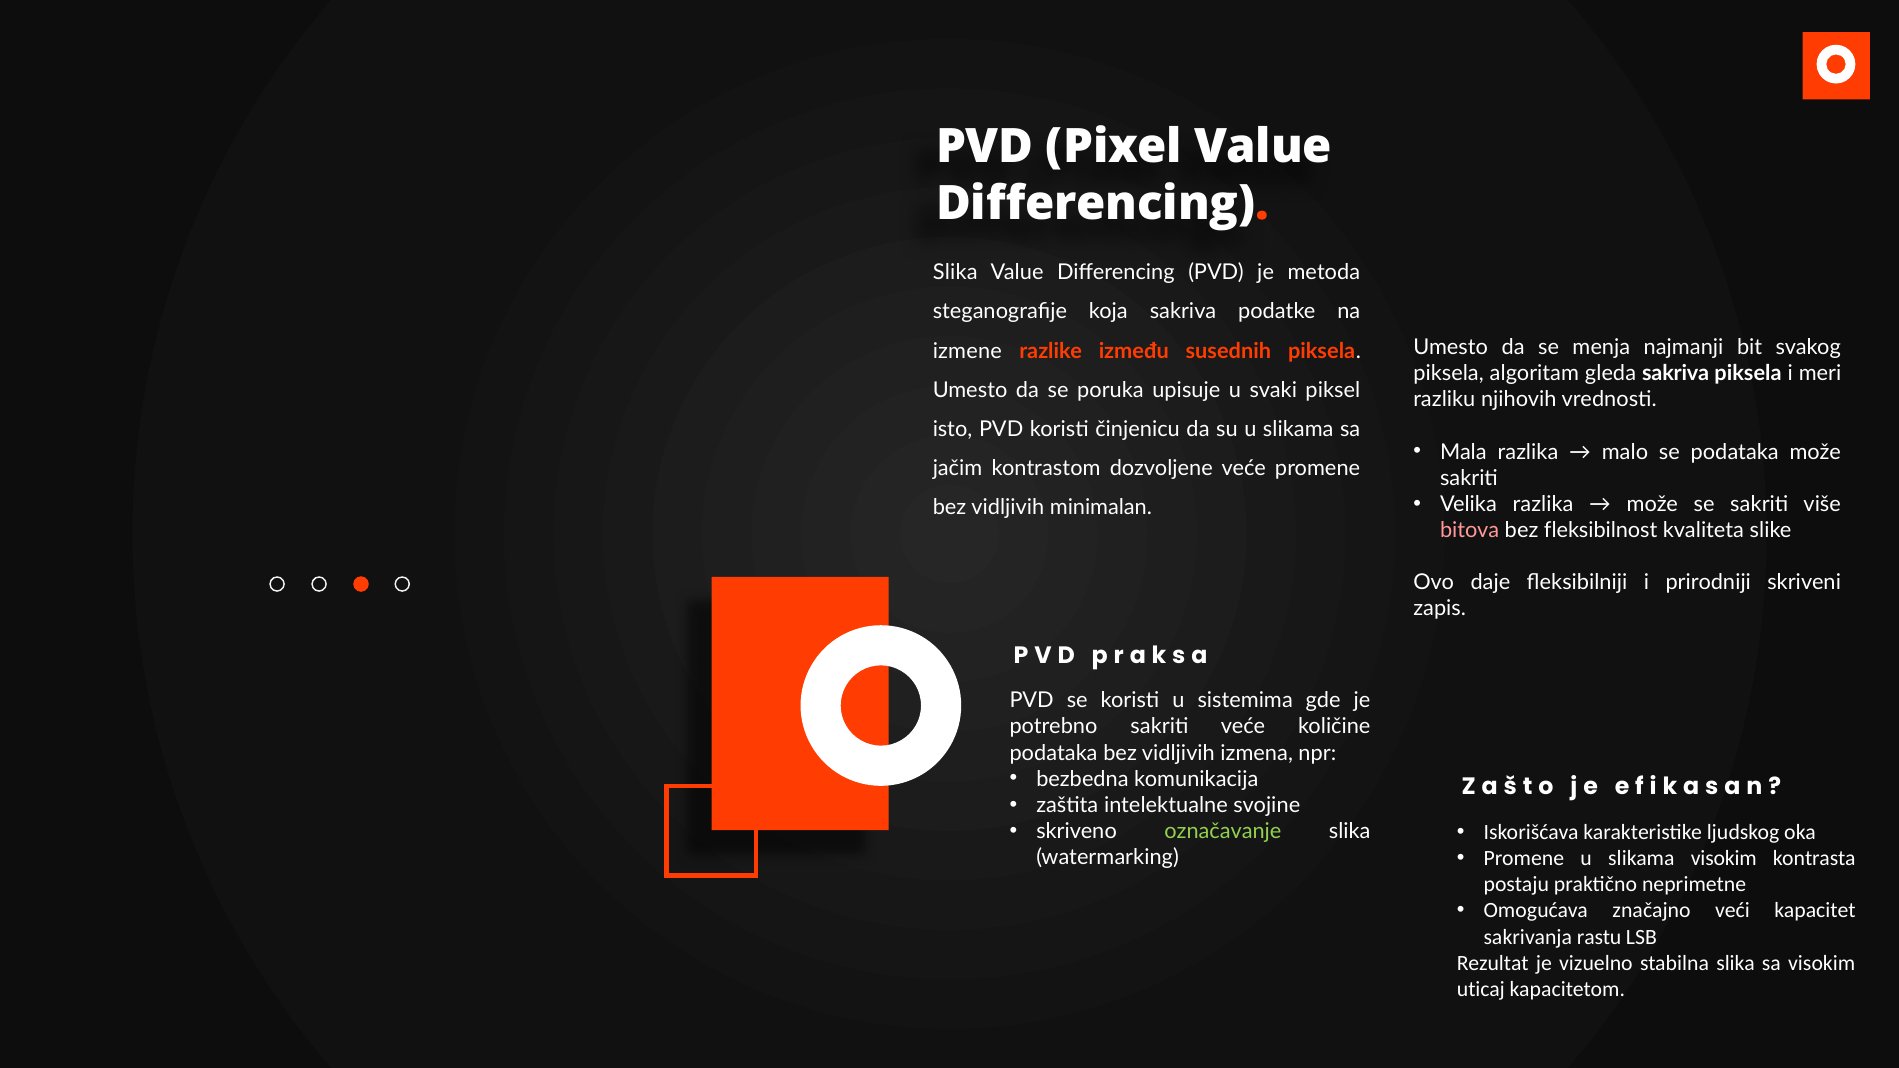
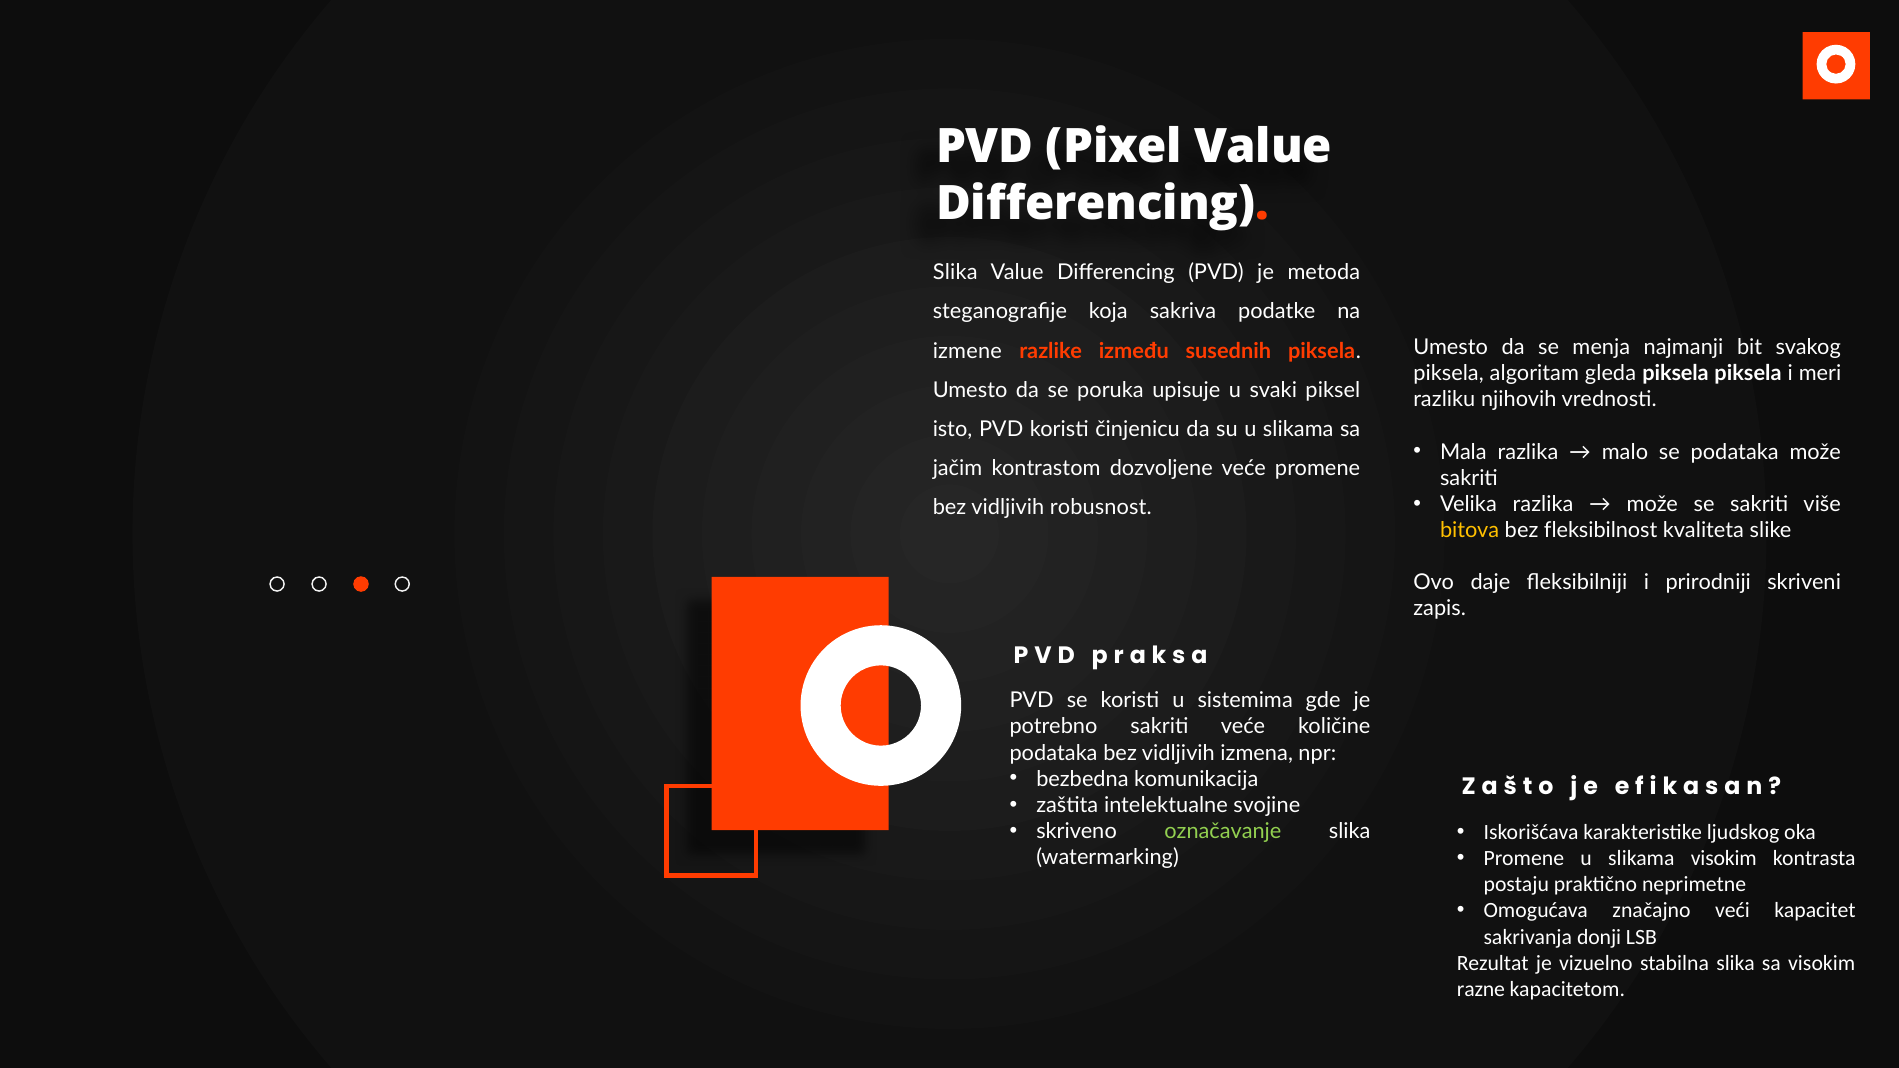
gleda sakriva: sakriva -> piksela
minimalan: minimalan -> robusnost
bitova colour: pink -> yellow
rastu: rastu -> donji
uticaj: uticaj -> razne
